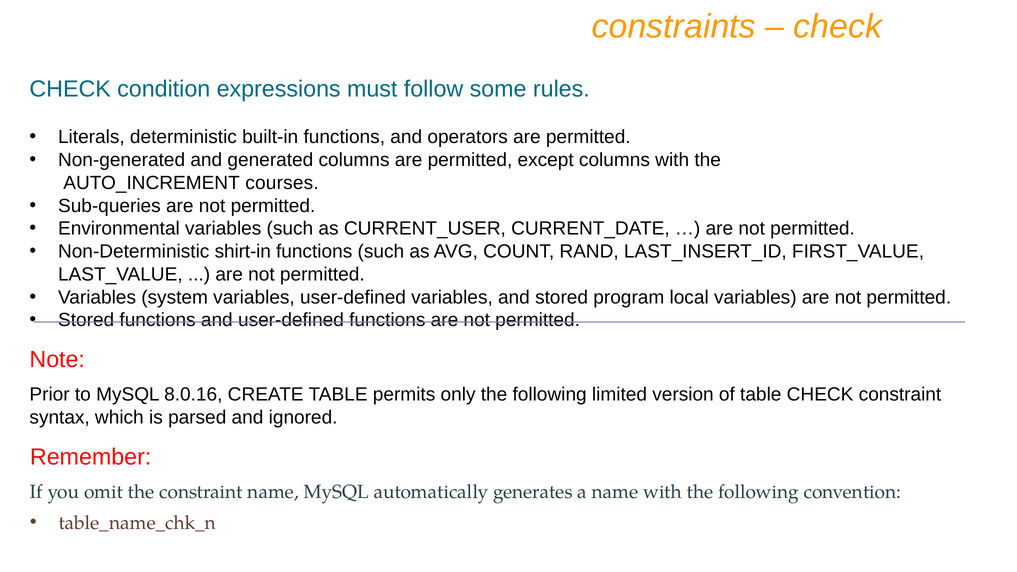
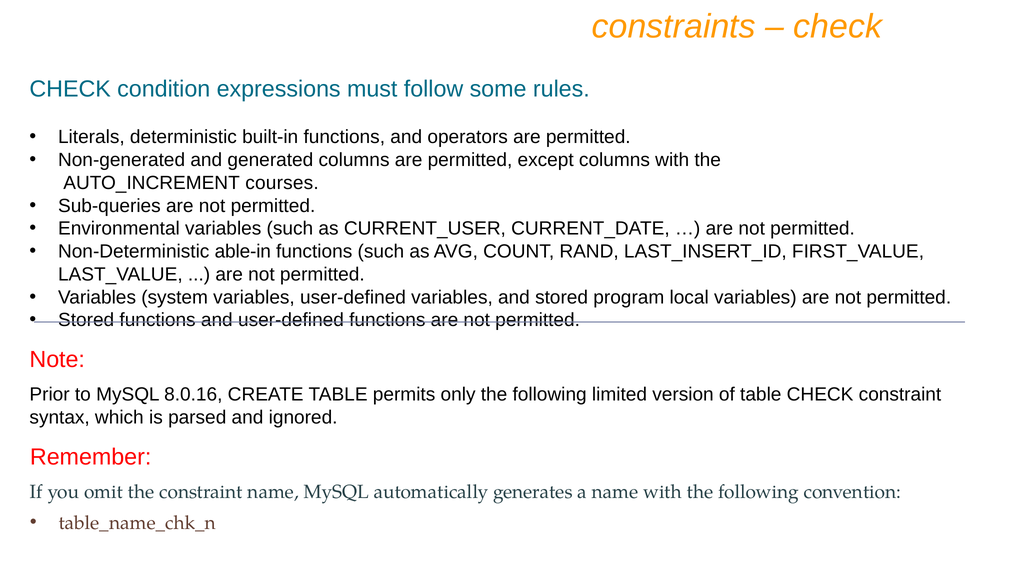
shirt-in: shirt-in -> able-in
